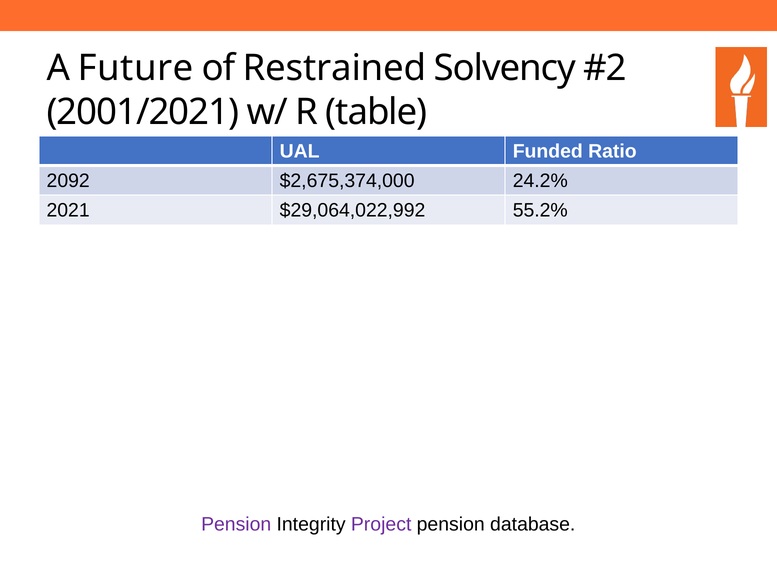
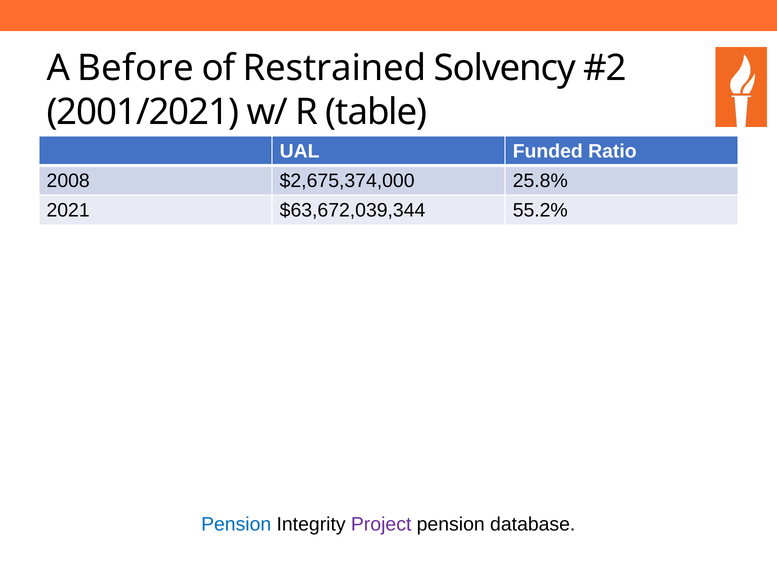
Future: Future -> Before
2092: 2092 -> 2008
24.2%: 24.2% -> 25.8%
$29,064,022,992: $29,064,022,992 -> $63,672,039,344
Pension at (236, 524) colour: purple -> blue
